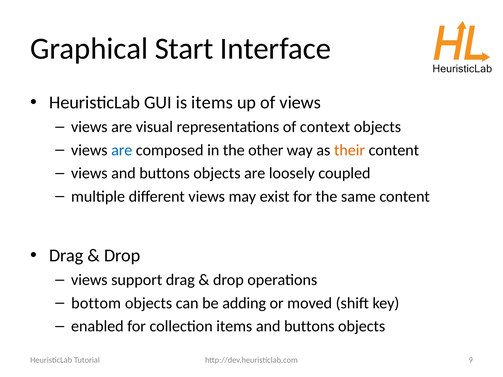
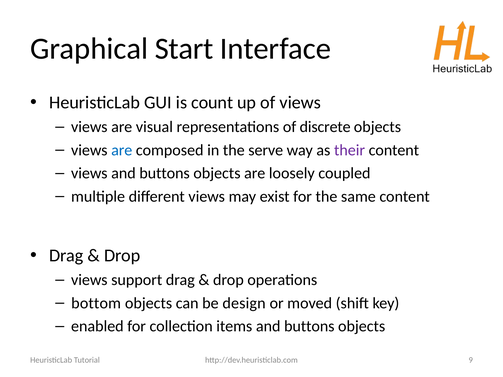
is items: items -> count
context: context -> discrete
other: other -> serve
their colour: orange -> purple
adding: adding -> design
